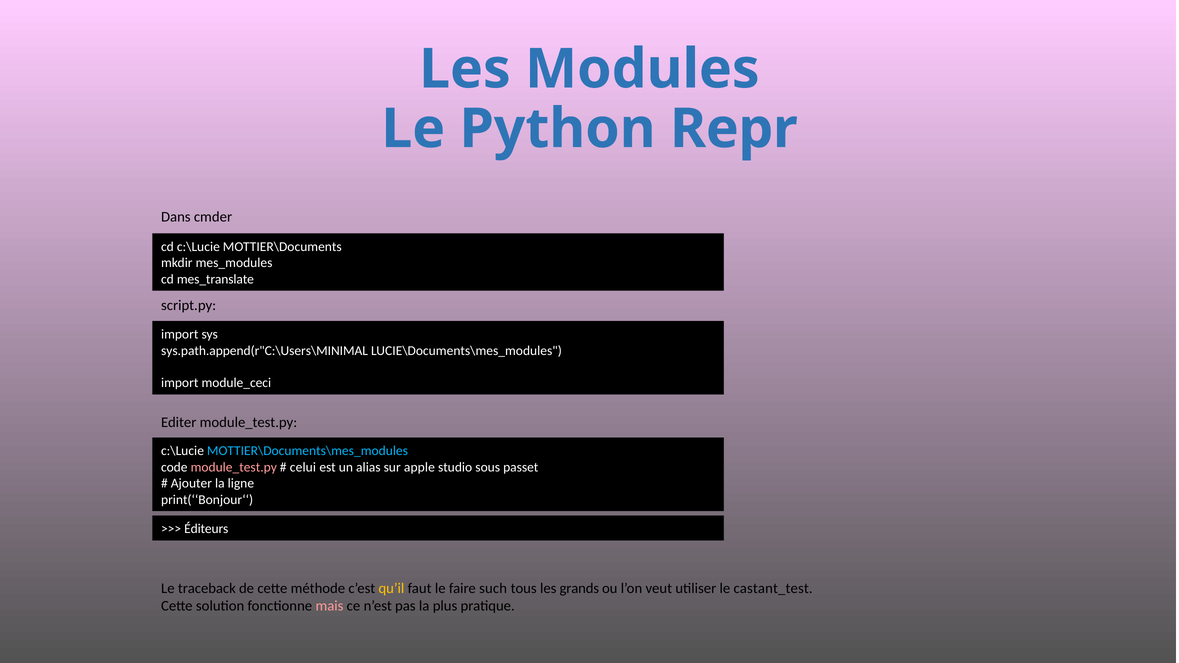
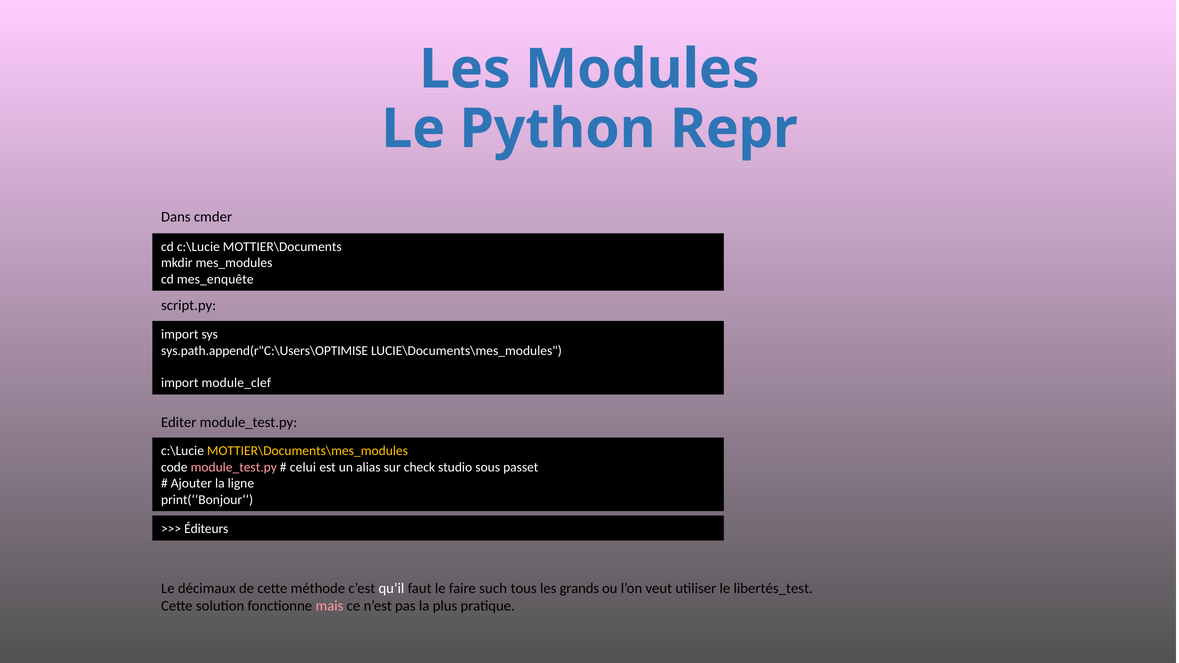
mes_translate: mes_translate -> mes_enquête
sys.path.append(r"C:\Users\MINIMAL: sys.path.append(r"C:\Users\MINIMAL -> sys.path.append(r"C:\Users\OPTIMISE
module_ceci: module_ceci -> module_clef
MOTTIER\Documents\mes_modules colour: light blue -> yellow
apple: apple -> check
traceback: traceback -> décimaux
qu’il colour: yellow -> white
castant_test: castant_test -> libertés_test
